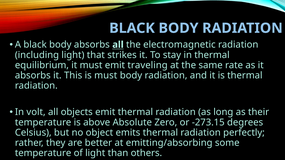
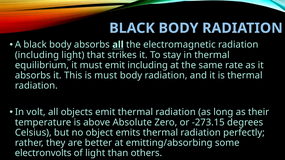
emit traveling: traveling -> including
temperature at (43, 153): temperature -> electronvolts
